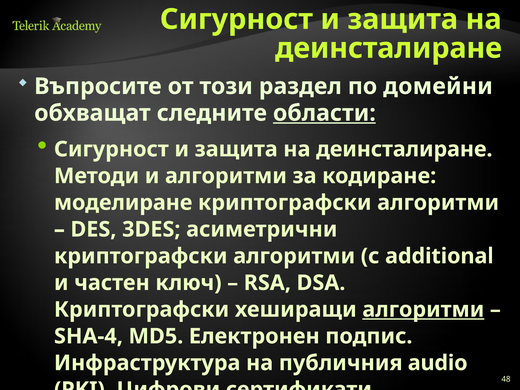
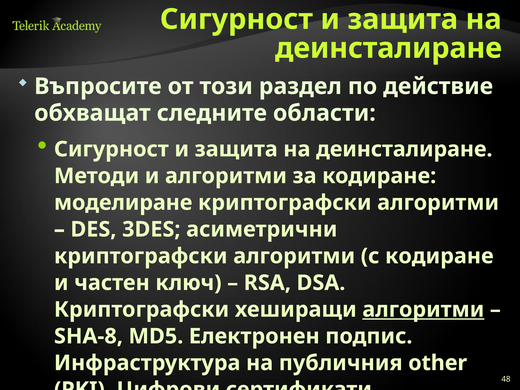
домейни: домейни -> действие
области underline: present -> none
с additional: additional -> кодиране
SHA-4: SHA-4 -> SHA-8
audio: audio -> other
